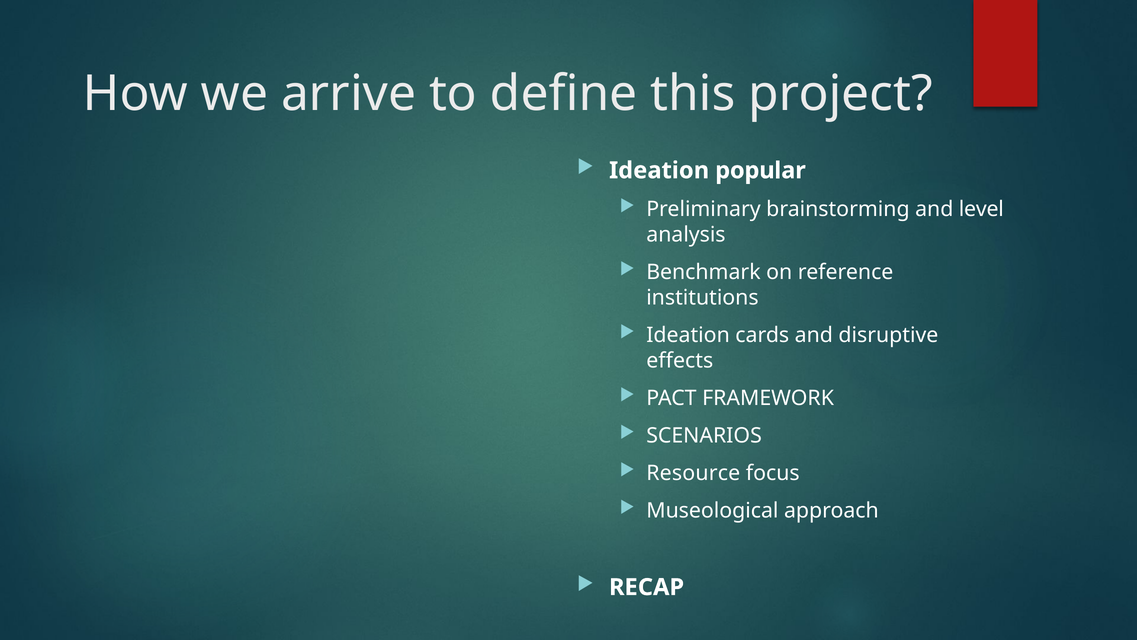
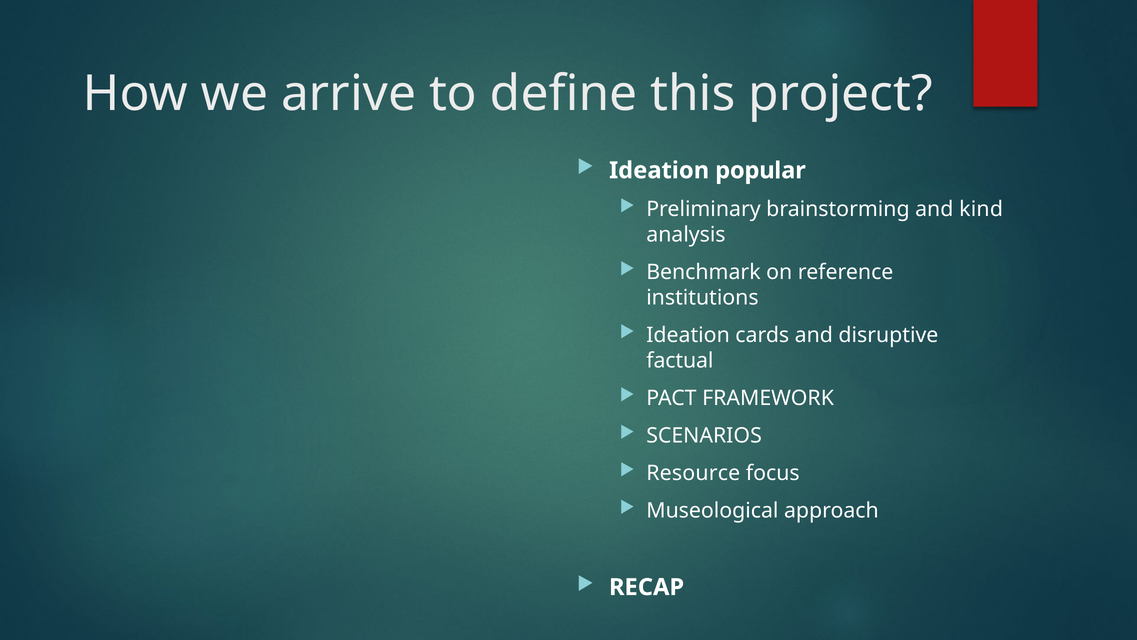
level: level -> kind
effects: effects -> factual
